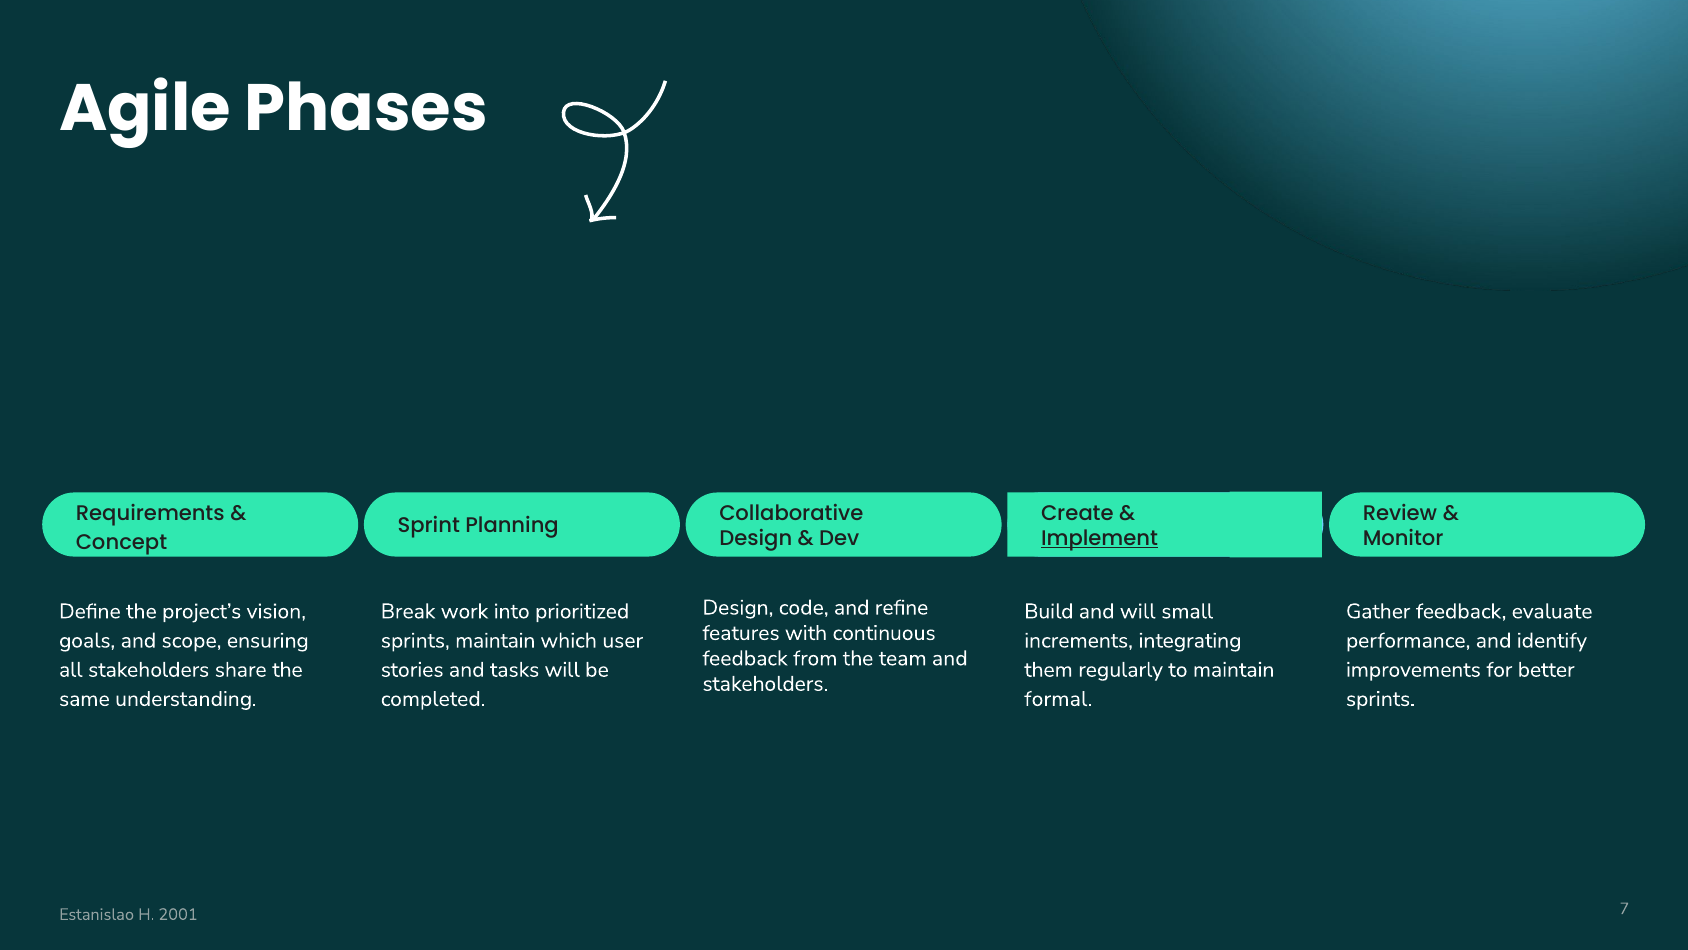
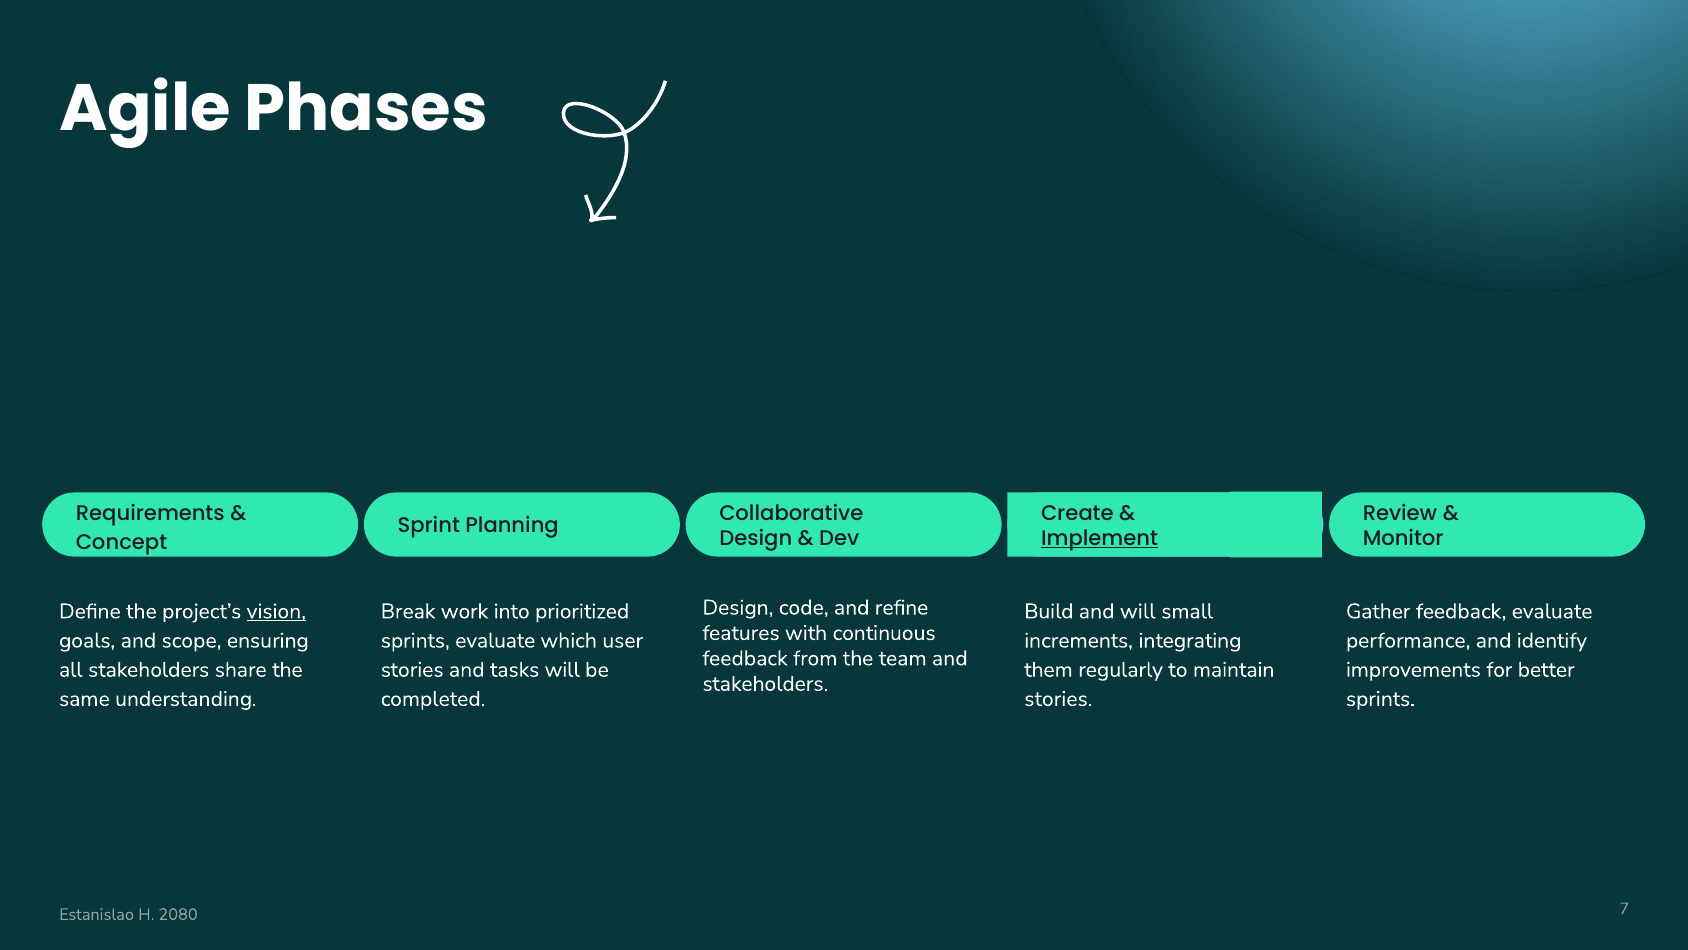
vision underline: none -> present
sprints maintain: maintain -> evaluate
formal at (1058, 699): formal -> stories
2001: 2001 -> 2080
